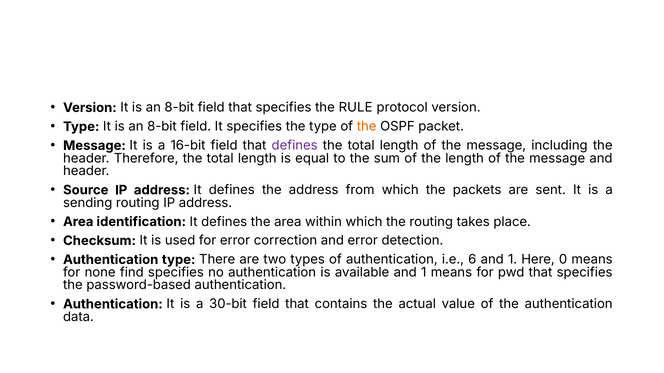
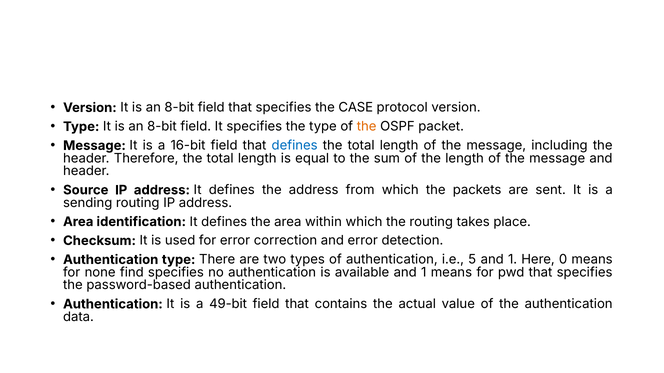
RULE: RULE -> CASE
defines at (295, 146) colour: purple -> blue
6: 6 -> 5
30-bit: 30-bit -> 49-bit
